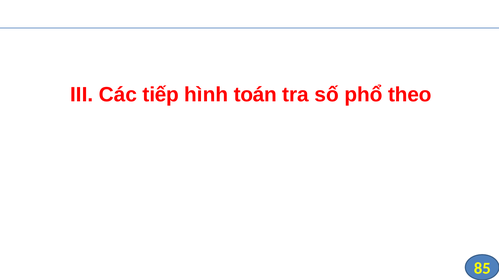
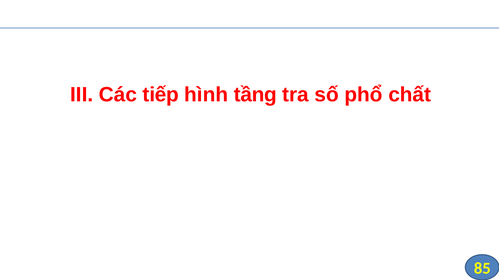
toán: toán -> tầng
theo: theo -> chất
